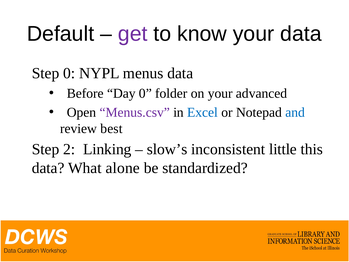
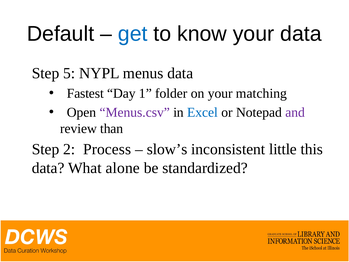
get colour: purple -> blue
Step 0: 0 -> 5
Before: Before -> Fastest
Day 0: 0 -> 1
advanced: advanced -> matching
and colour: blue -> purple
best: best -> than
Linking: Linking -> Process
